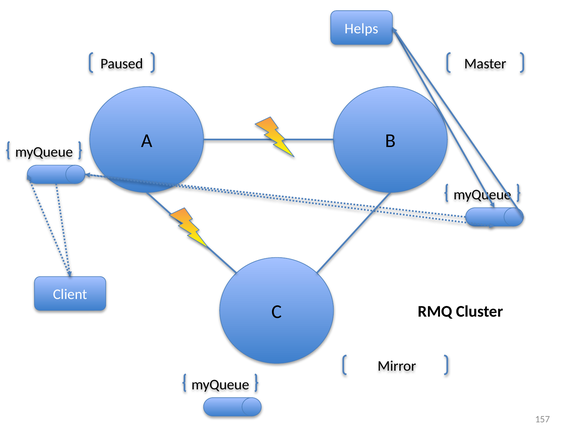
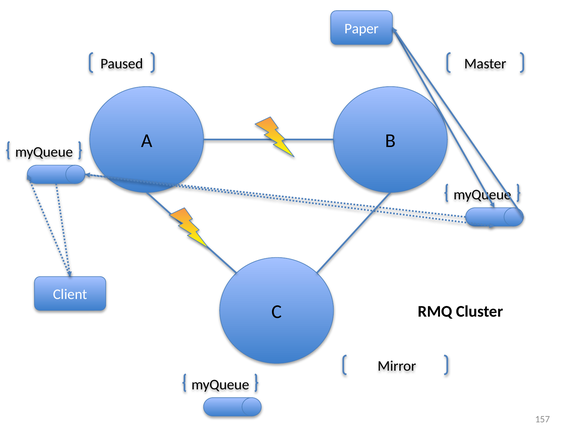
Helps: Helps -> Paper
